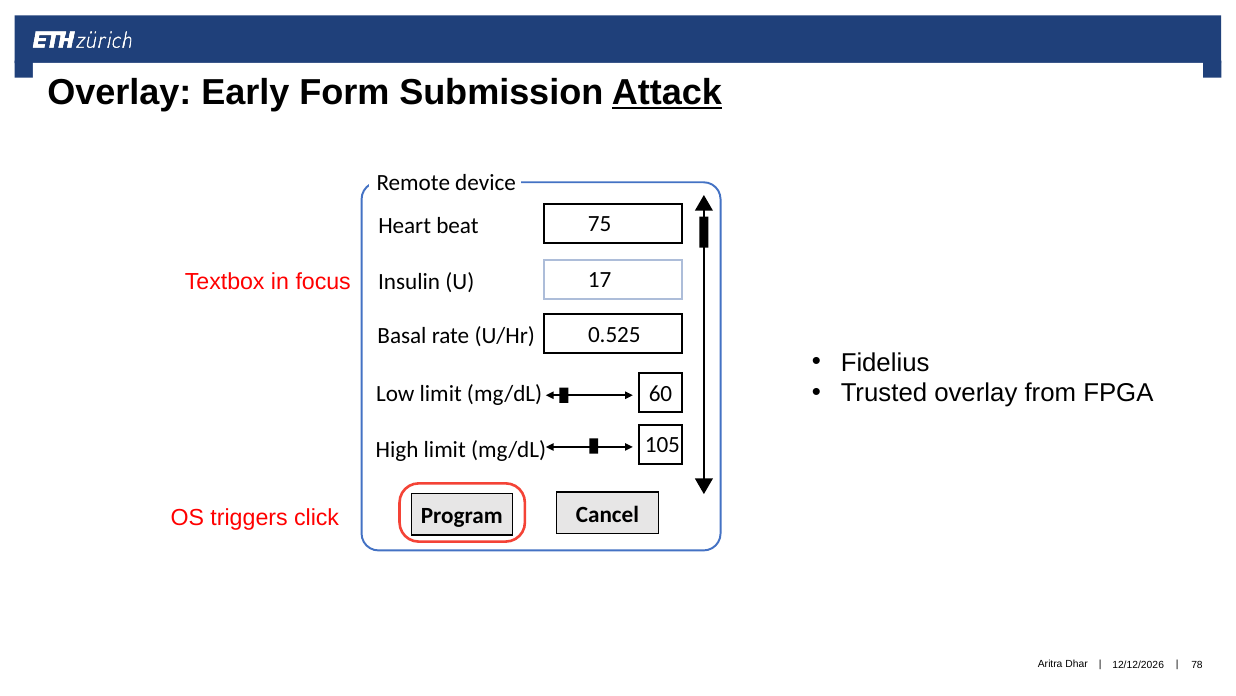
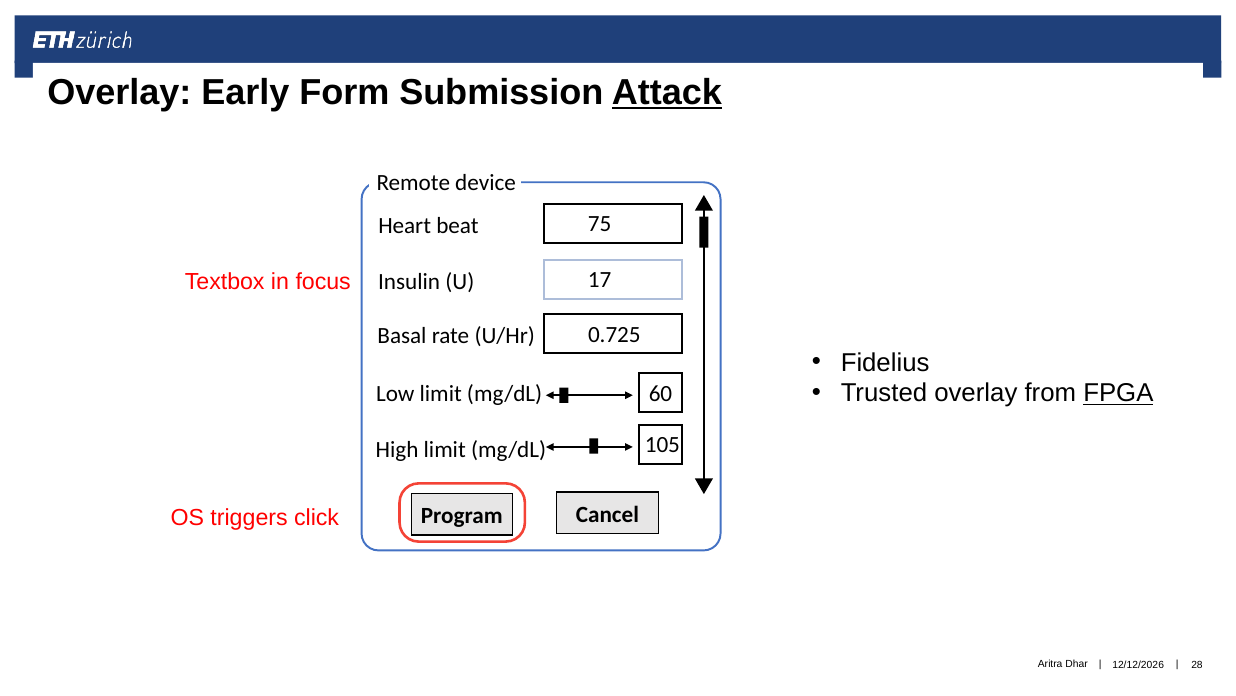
0.525: 0.525 -> 0.725
FPGA underline: none -> present
78: 78 -> 28
